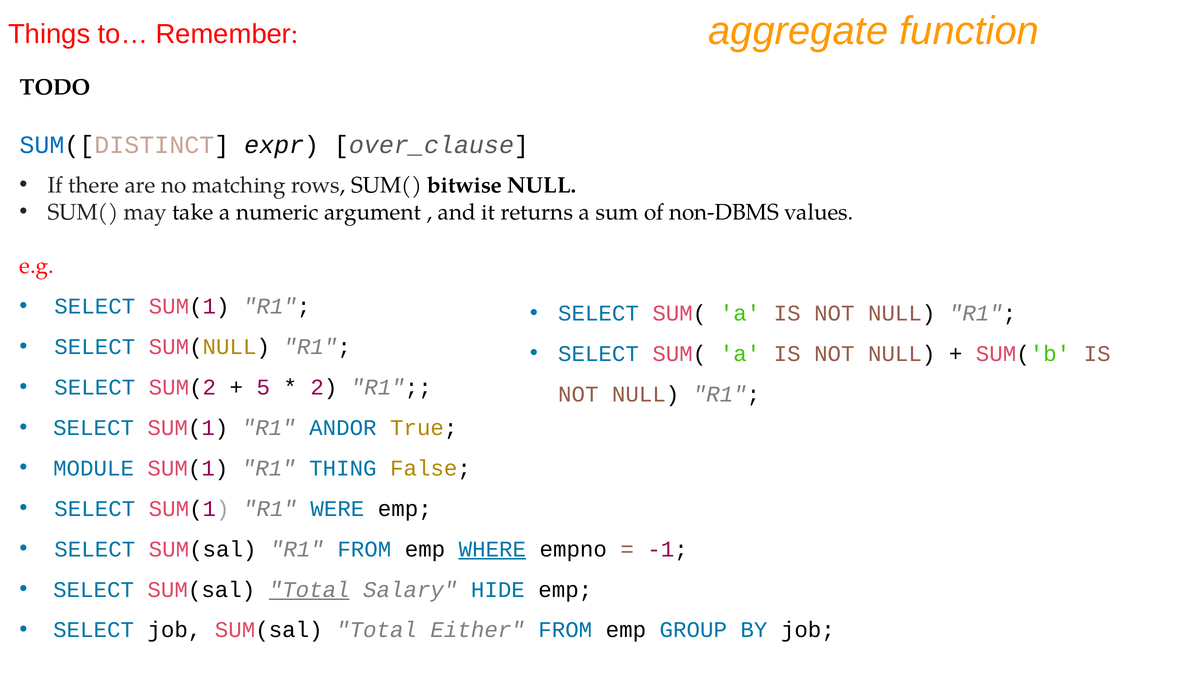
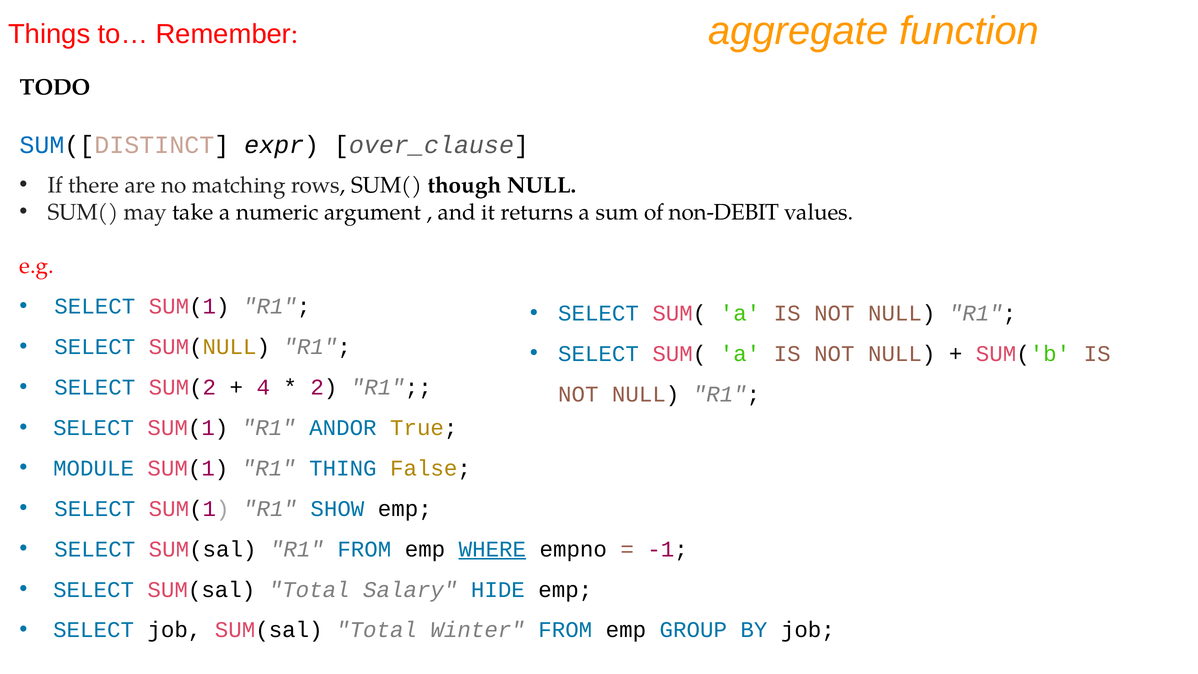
bitwise: bitwise -> though
non-DBMS: non-DBMS -> non-DEBIT
5: 5 -> 4
WERE: WERE -> SHOW
Total at (309, 589) underline: present -> none
Either: Either -> Winter
